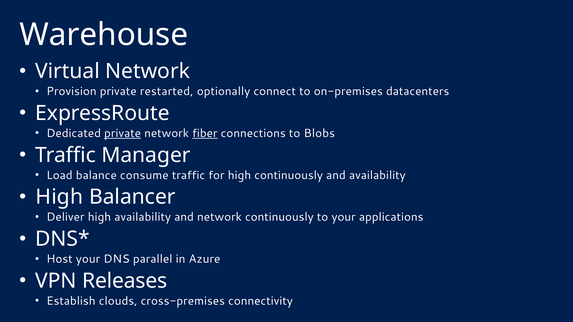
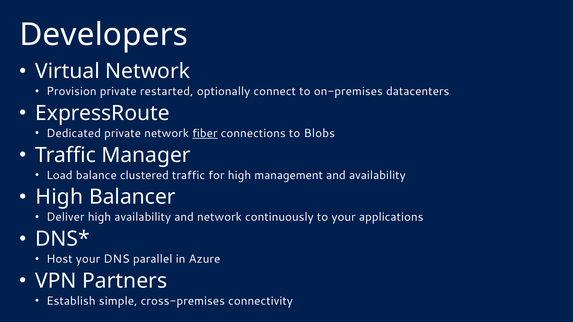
Warehouse: Warehouse -> Developers
private at (123, 133) underline: present -> none
consume: consume -> clustered
high continuously: continuously -> management
Releases: Releases -> Partners
clouds: clouds -> simple
